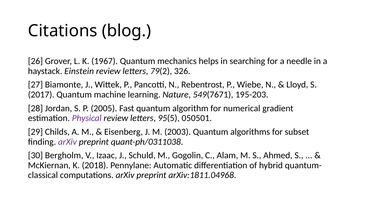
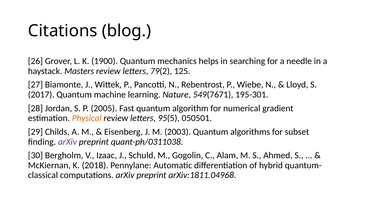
1967: 1967 -> 1900
Einstein: Einstein -> Masters
326: 326 -> 125
195-203: 195-203 -> 195-301
Physical colour: purple -> orange
